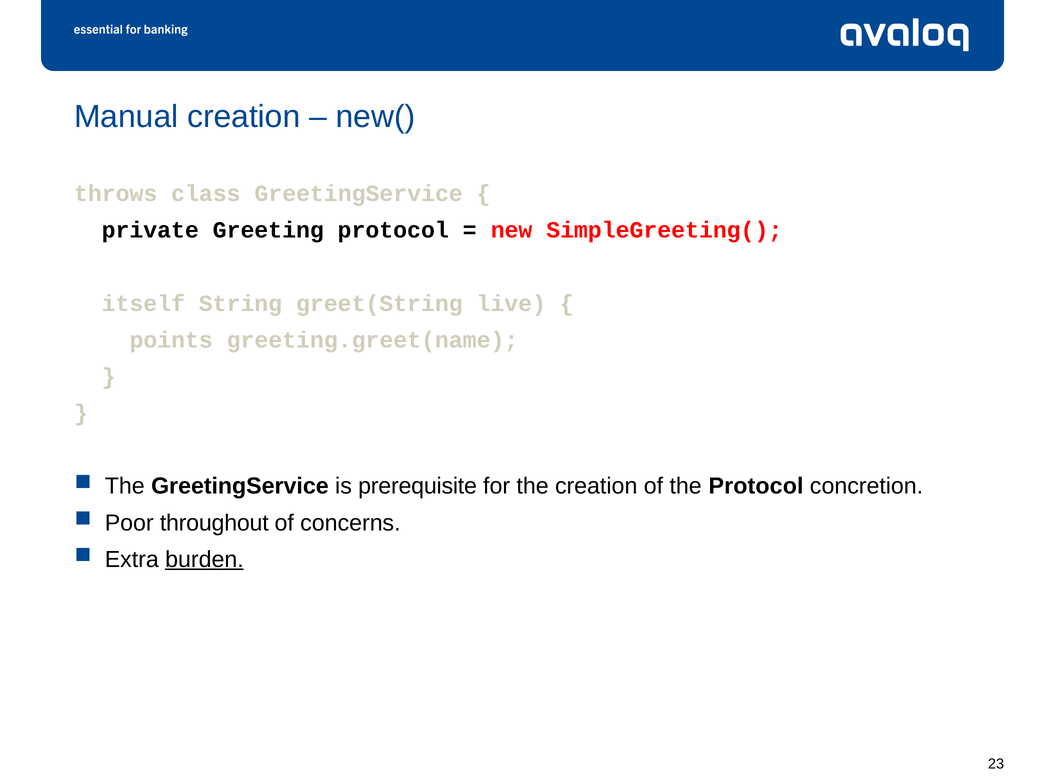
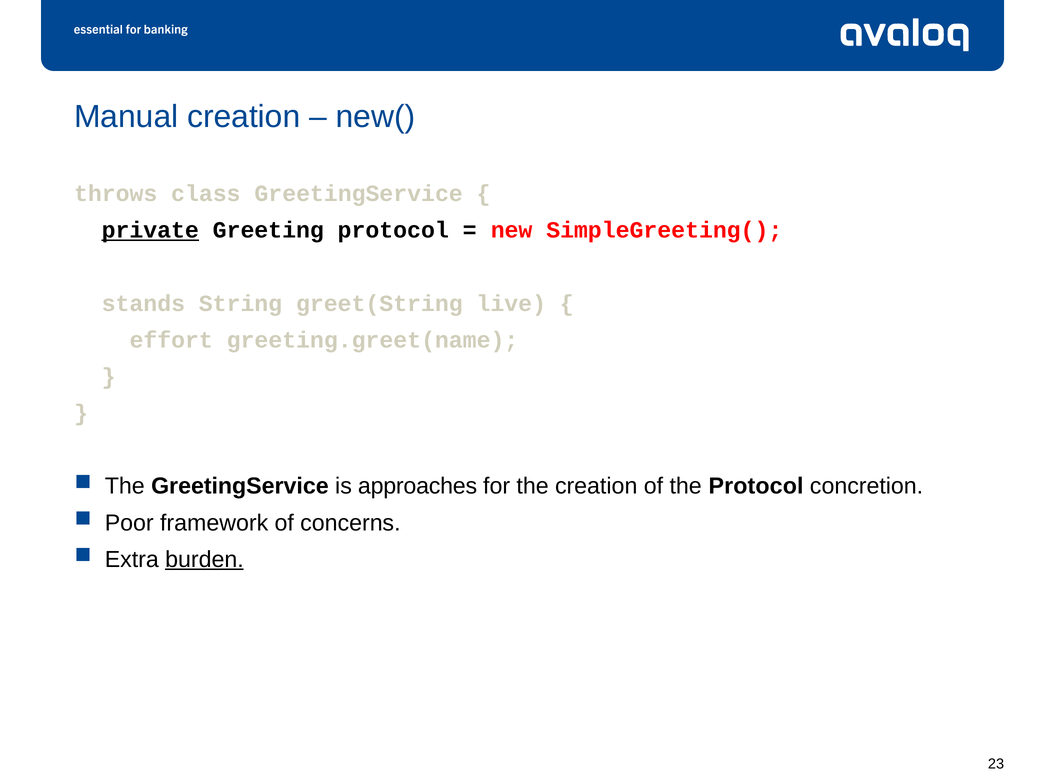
private underline: none -> present
itself: itself -> stands
points: points -> effort
prerequisite: prerequisite -> approaches
throughout: throughout -> framework
